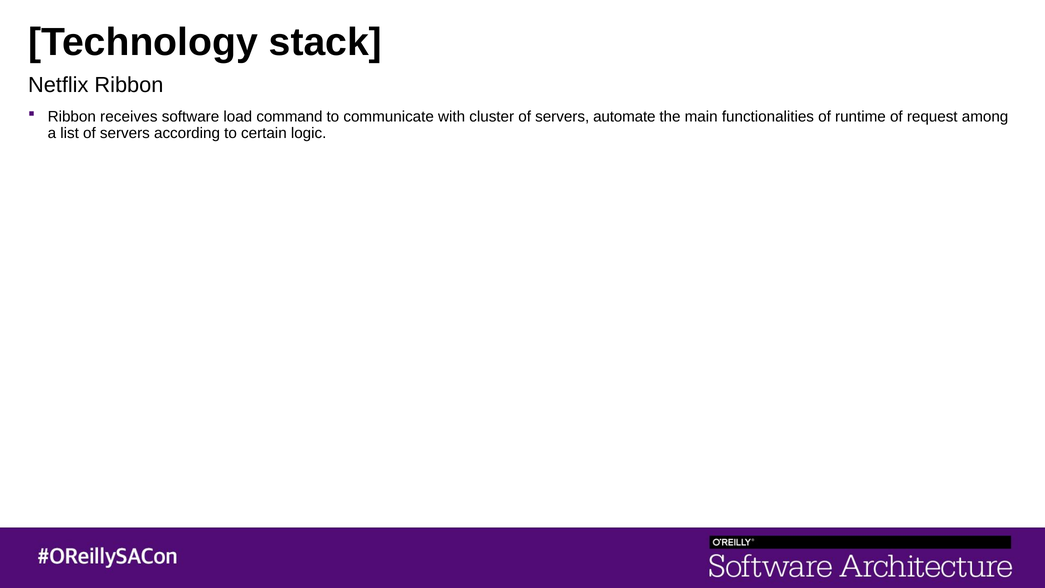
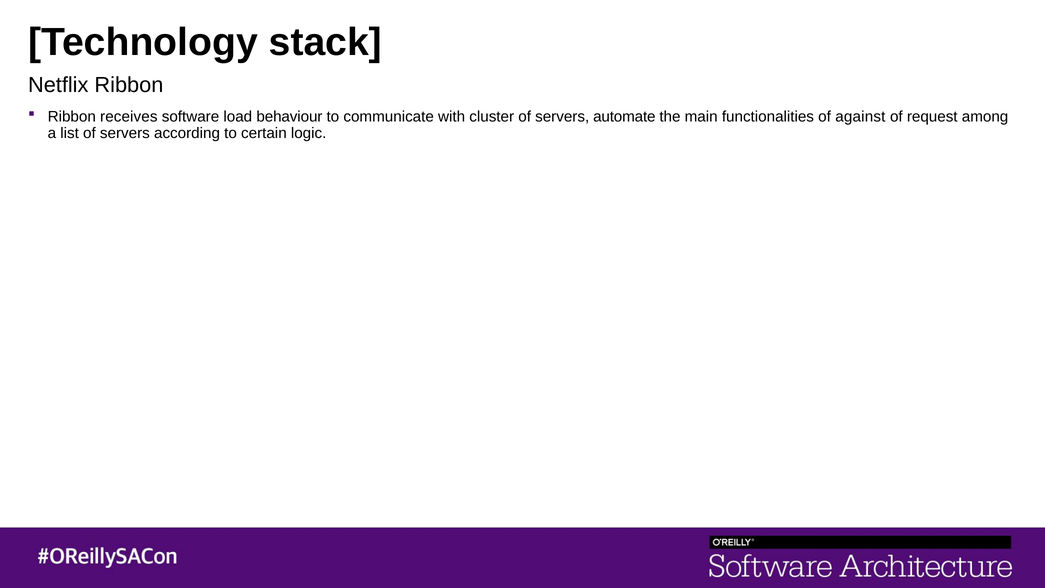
command: command -> behaviour
runtime: runtime -> against
